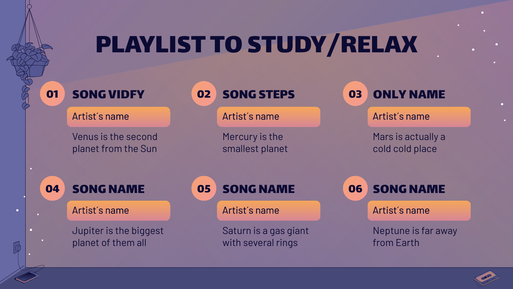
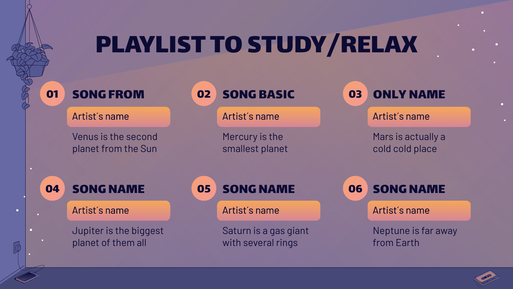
SONG VIDFY: VIDFY -> FROM
STEPS: STEPS -> BASIC
